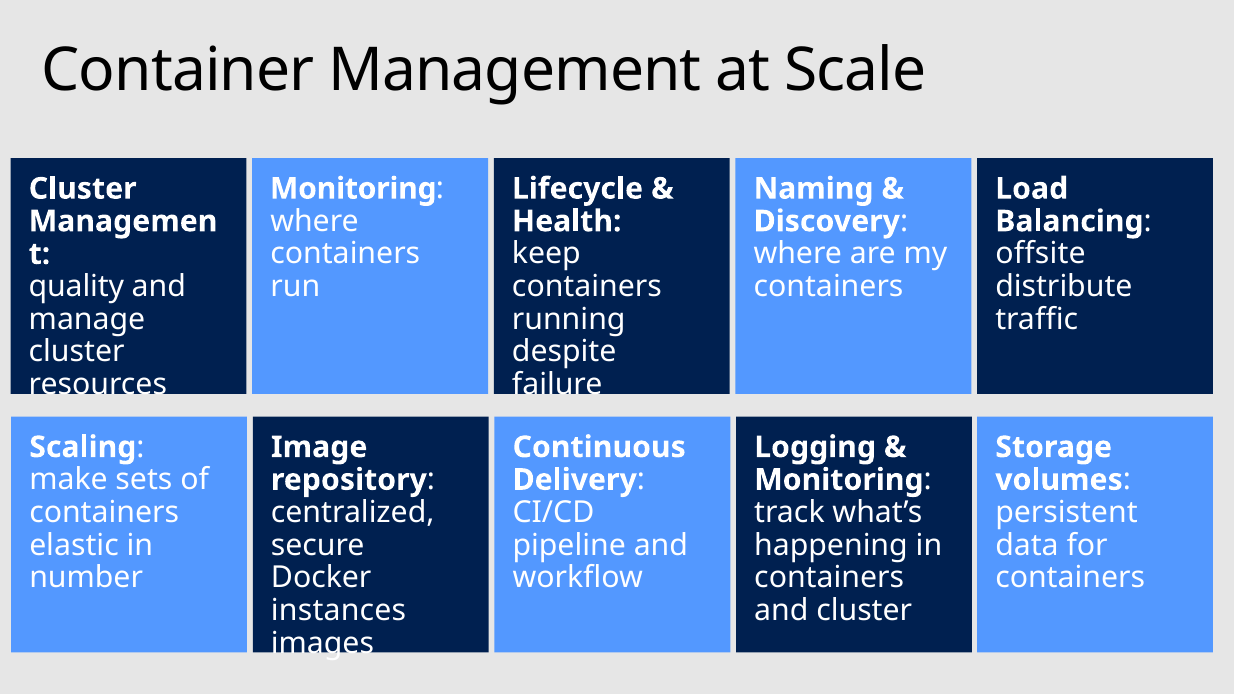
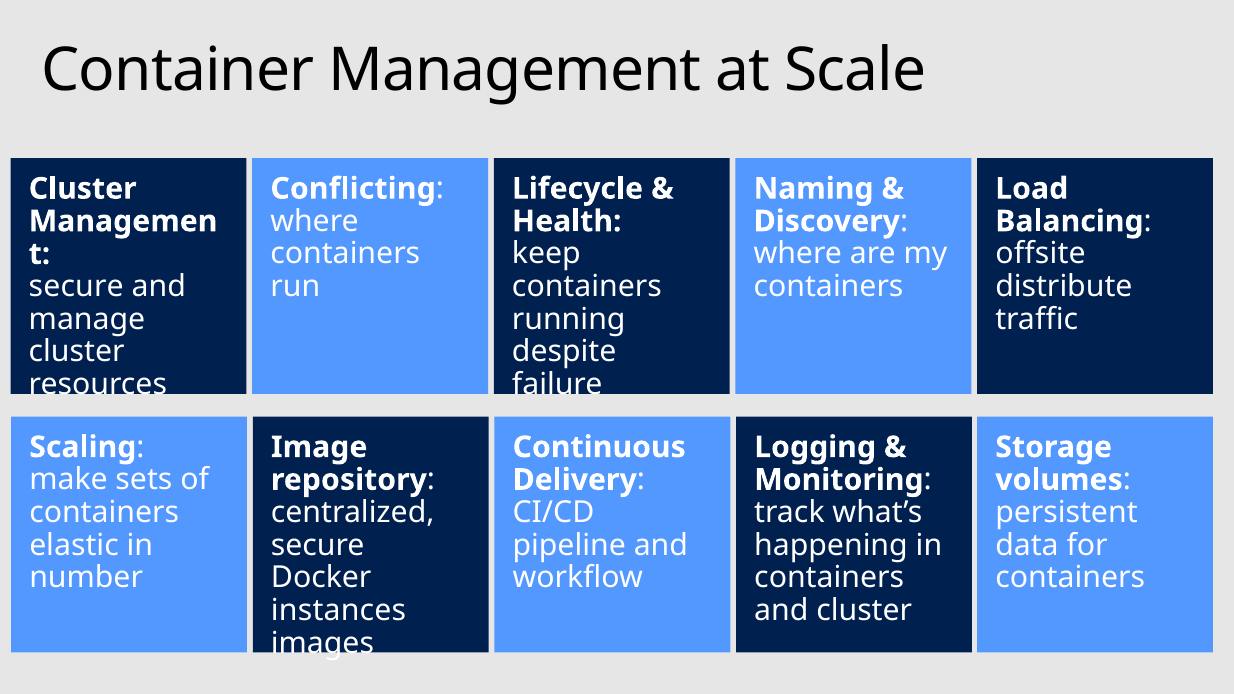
Monitoring at (353, 189): Monitoring -> Conflicting
quality at (76, 287): quality -> secure
